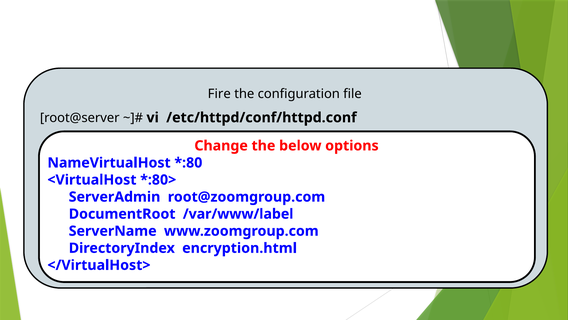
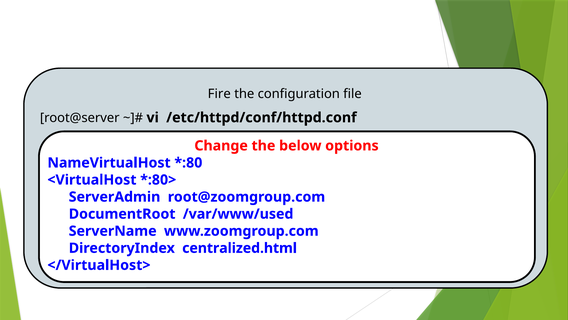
/var/www/label: /var/www/label -> /var/www/used
encryption.html: encryption.html -> centralized.html
